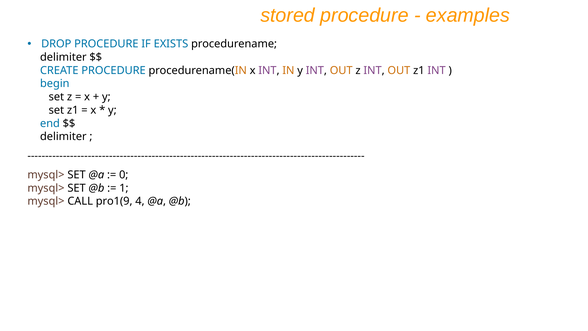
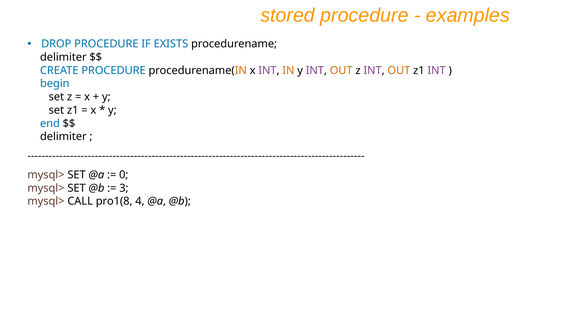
1: 1 -> 3
pro1(9: pro1(9 -> pro1(8
